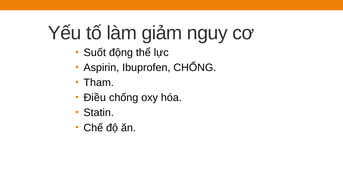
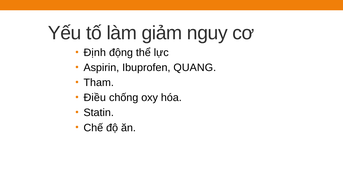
Suốt: Suốt -> Định
Ibuprofen CHỐNG: CHỐNG -> QUANG
